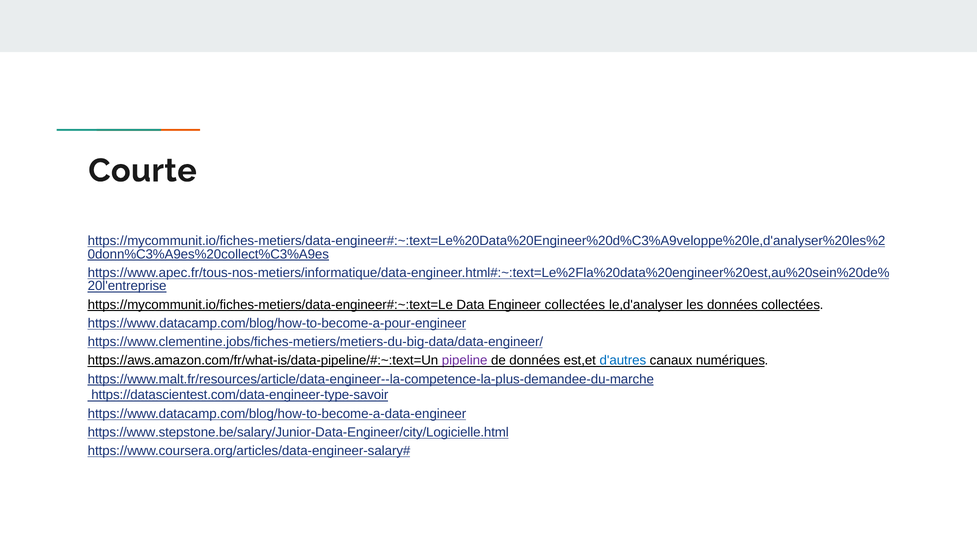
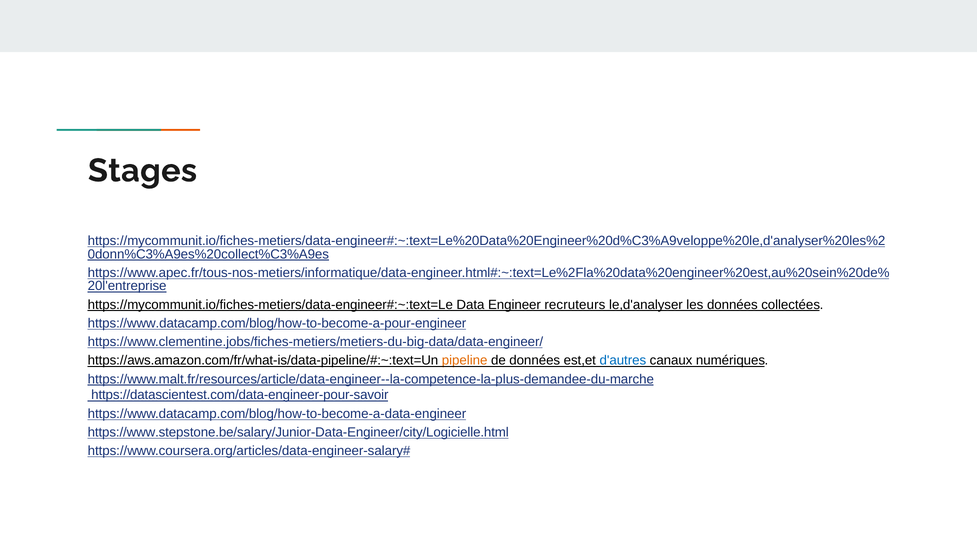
Courte: Courte -> Stages
Engineer collectées: collectées -> recruteurs
pipeline colour: purple -> orange
https://datascientest.com/data-engineer-type-savoir: https://datascientest.com/data-engineer-type-savoir -> https://datascientest.com/data-engineer-pour-savoir
